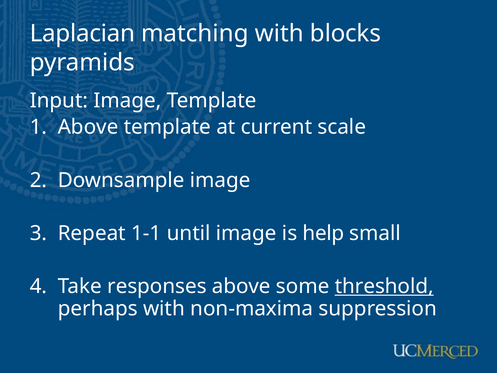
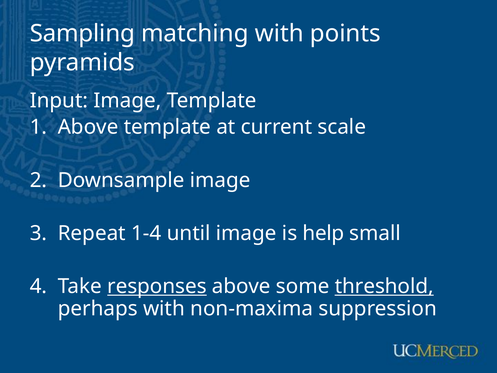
Laplacian: Laplacian -> Sampling
blocks: blocks -> points
1-1: 1-1 -> 1-4
responses underline: none -> present
